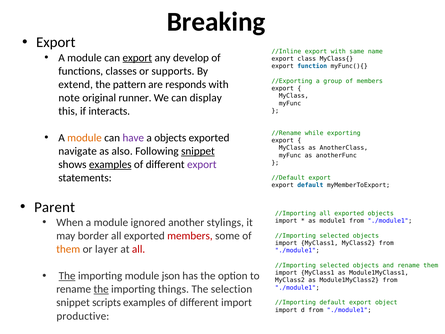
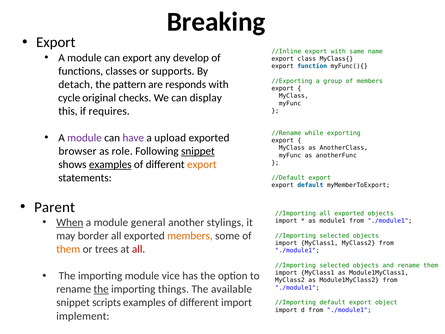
export at (137, 58) underline: present -> none
extend: extend -> detach
note: note -> cycle
runner: runner -> checks
interacts: interacts -> requires
module at (84, 138) colour: orange -> purple
a objects: objects -> upload
navigate: navigate -> browser
also: also -> role
export at (202, 164) colour: purple -> orange
When underline: none -> present
ignored: ignored -> general
members at (190, 236) colour: red -> orange
layer: layer -> trees
The at (67, 276) underline: present -> none
json: json -> vice
selection: selection -> available
productive: productive -> implement
